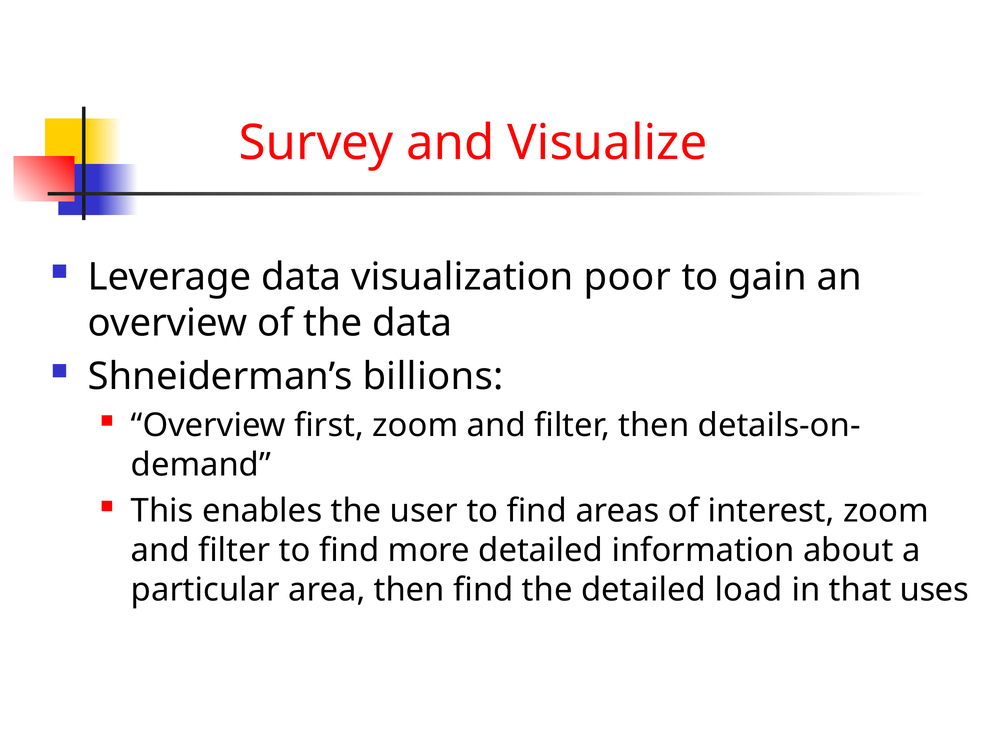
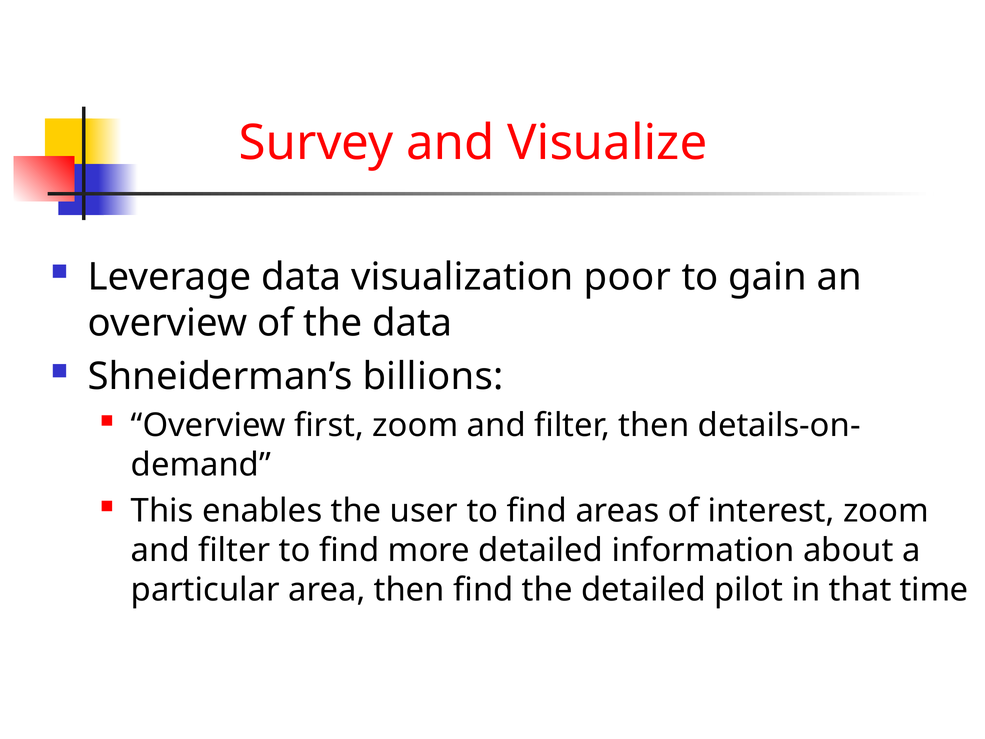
load: load -> pilot
uses: uses -> time
